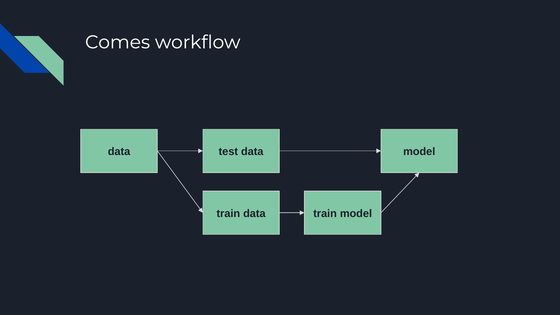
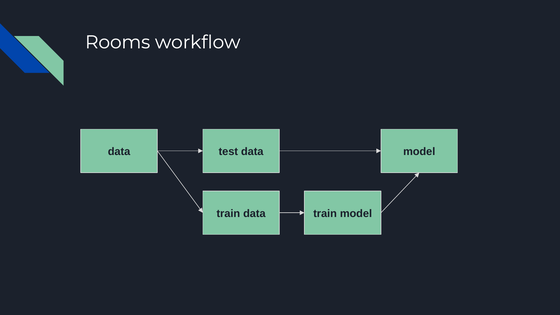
Comes: Comes -> Rooms
